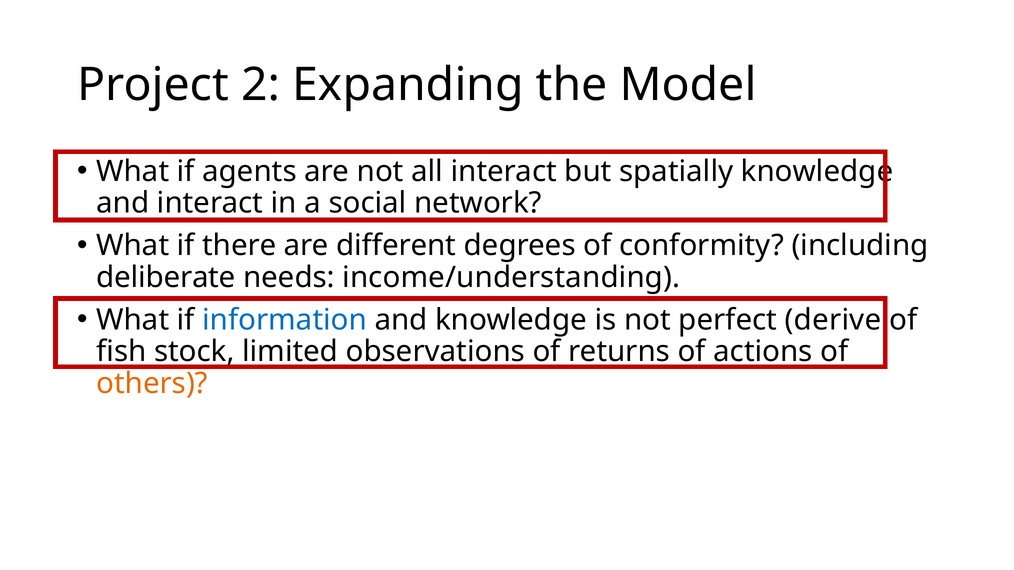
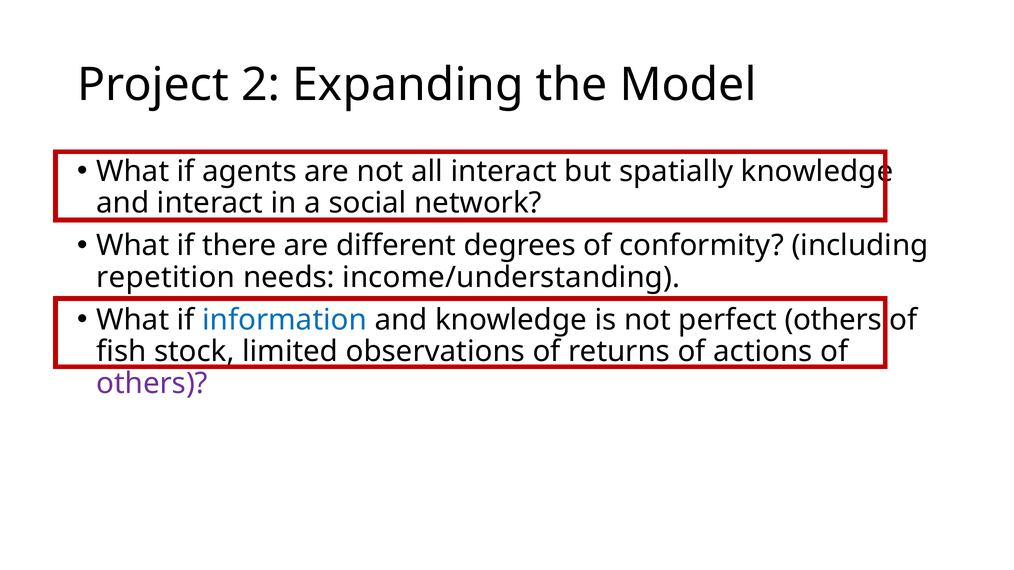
deliberate: deliberate -> repetition
perfect derive: derive -> others
others at (152, 384) colour: orange -> purple
